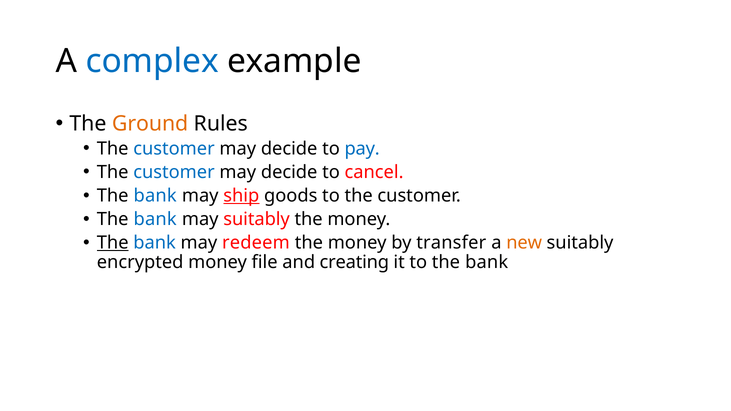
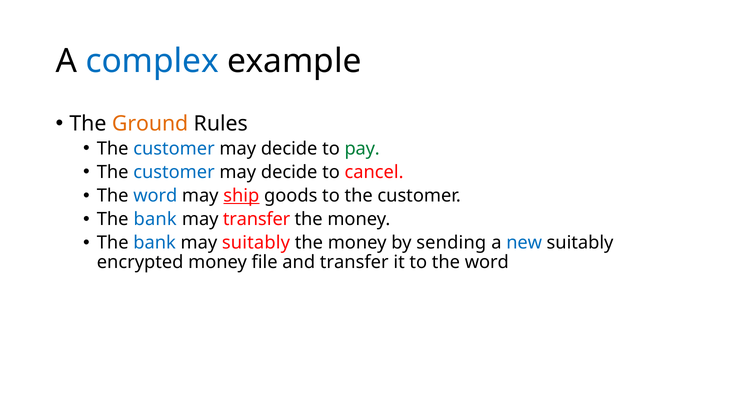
pay colour: blue -> green
bank at (155, 196): bank -> word
may suitably: suitably -> transfer
The at (113, 243) underline: present -> none
may redeem: redeem -> suitably
transfer: transfer -> sending
new colour: orange -> blue
and creating: creating -> transfer
to the bank: bank -> word
